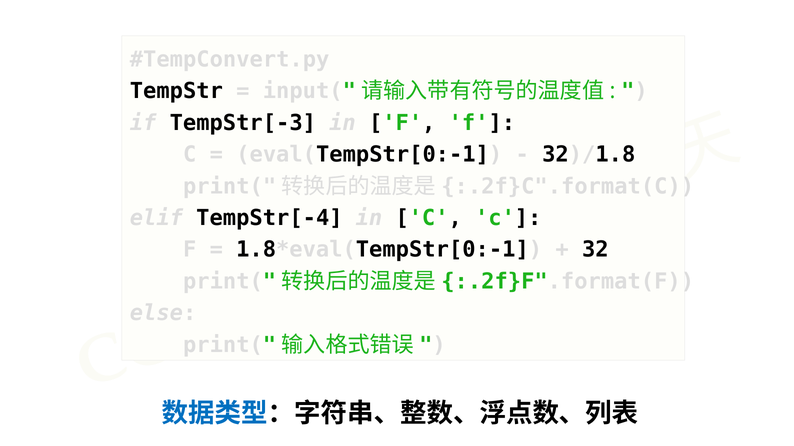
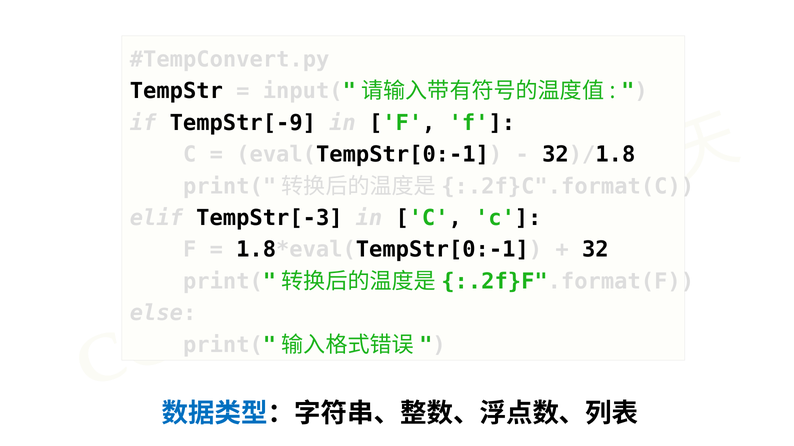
TempStr[-3: TempStr[-3 -> TempStr[-9
TempStr[-4: TempStr[-4 -> TempStr[-3
